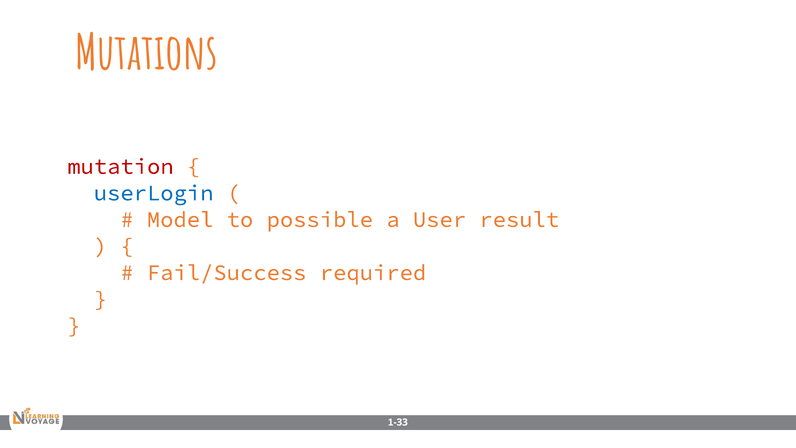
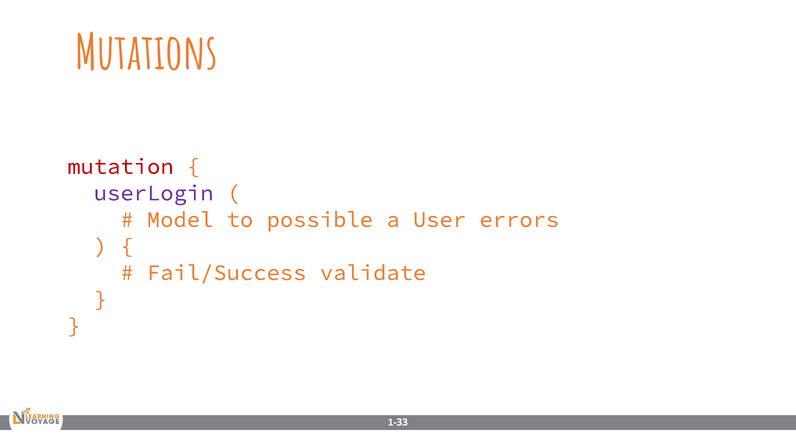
userLogin colour: blue -> purple
result: result -> errors
required: required -> validate
